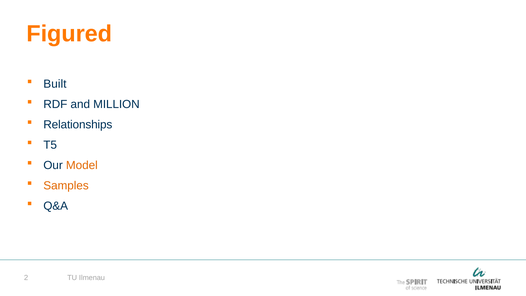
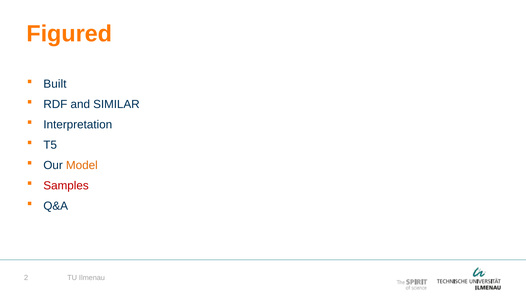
MILLION: MILLION -> SIMILAR
Relationships: Relationships -> Interpretation
Samples colour: orange -> red
